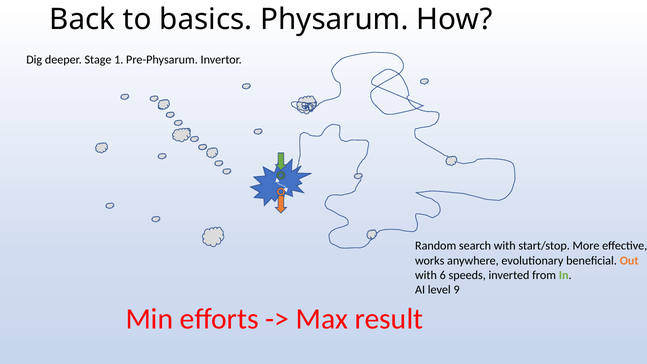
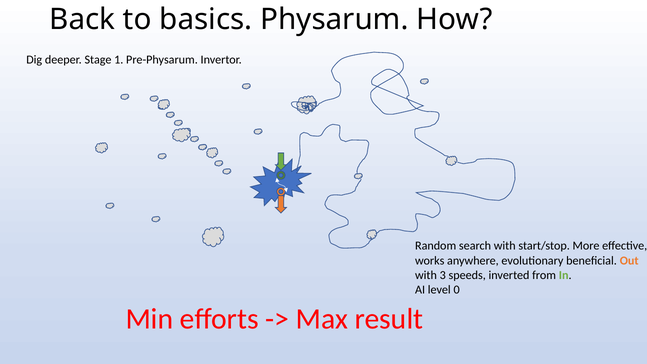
6: 6 -> 3
9: 9 -> 0
